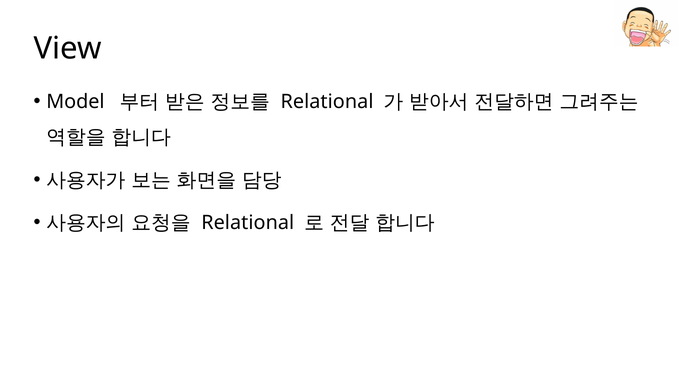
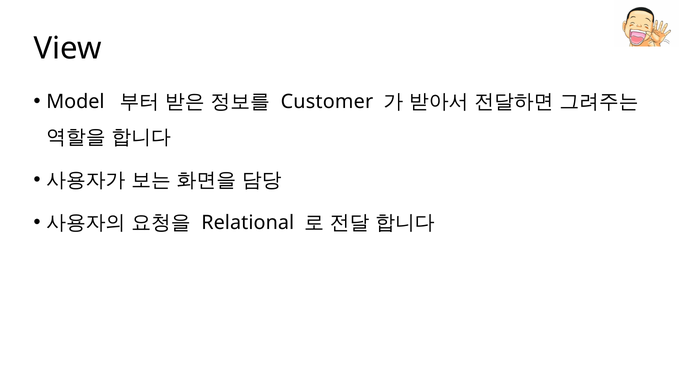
Relational at (327, 102): Relational -> Customer
